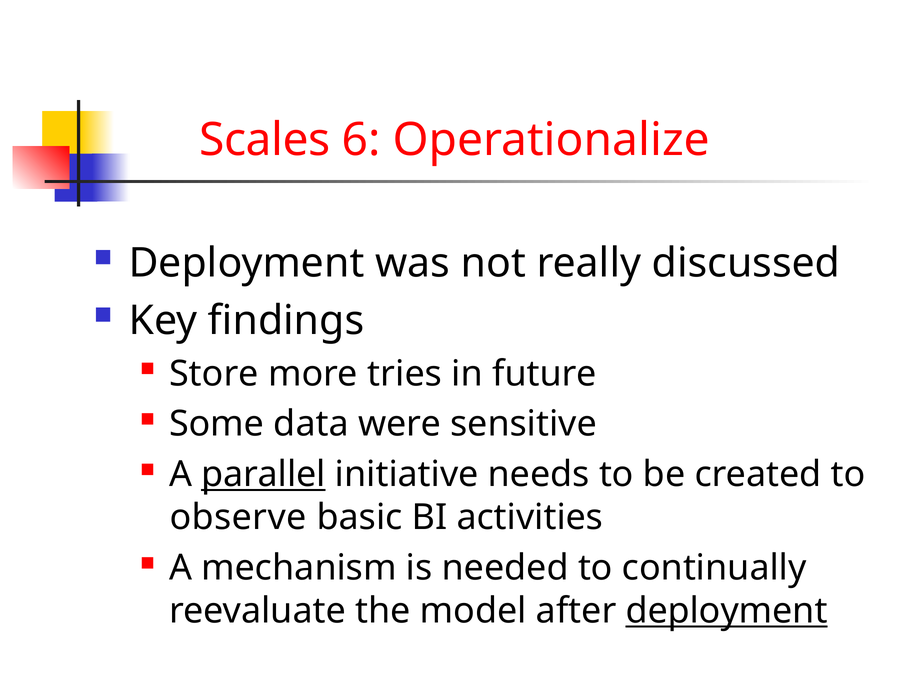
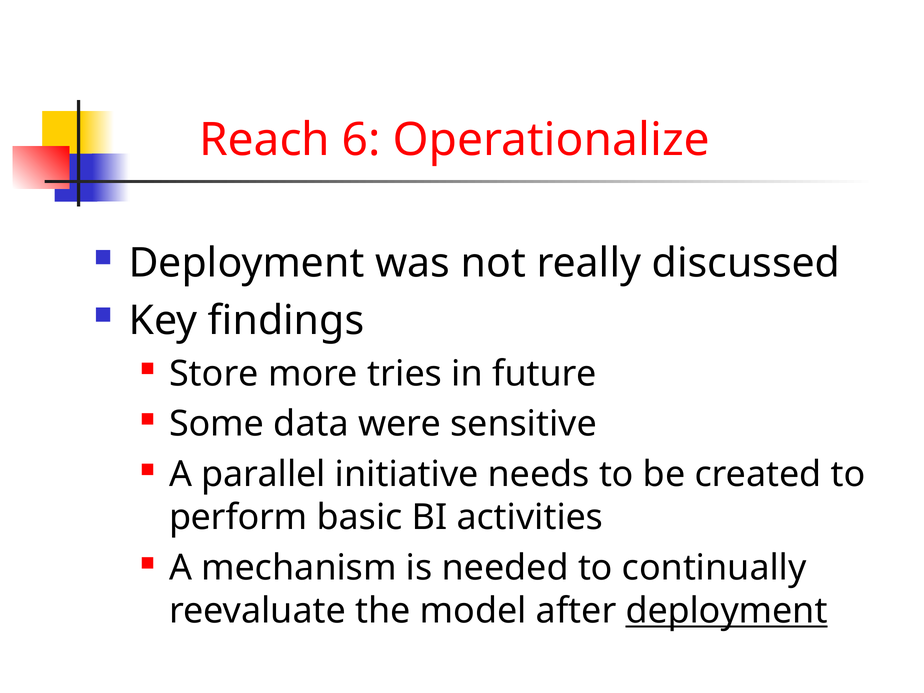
Scales: Scales -> Reach
parallel underline: present -> none
observe: observe -> perform
